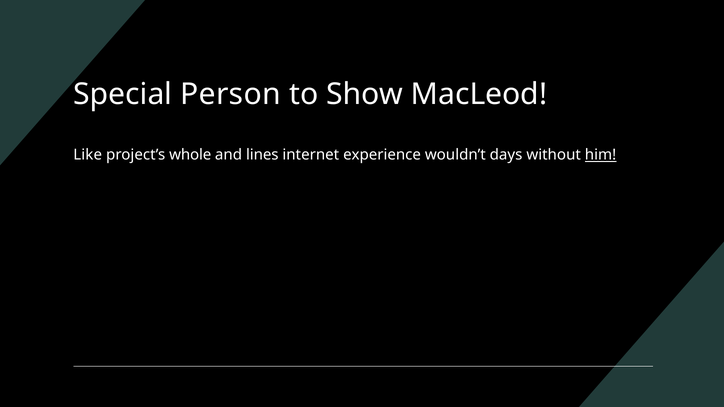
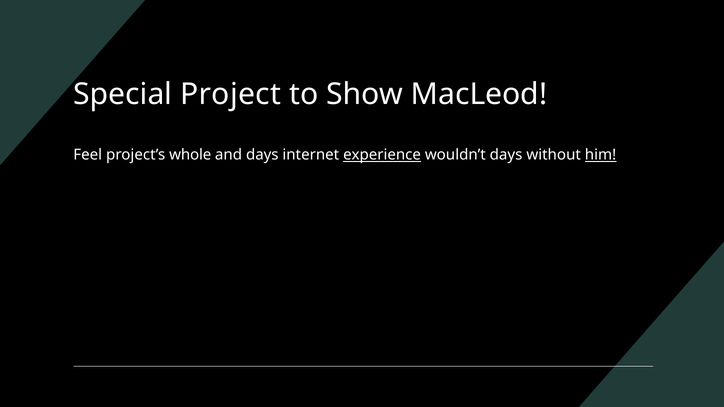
Person: Person -> Project
Like: Like -> Feel
and lines: lines -> days
experience underline: none -> present
